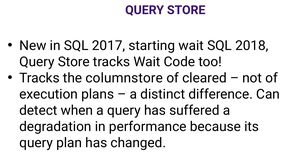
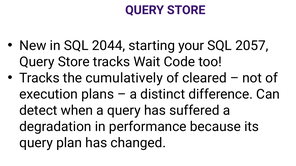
2017: 2017 -> 2044
starting wait: wait -> your
2018: 2018 -> 2057
columnstore: columnstore -> cumulatively
